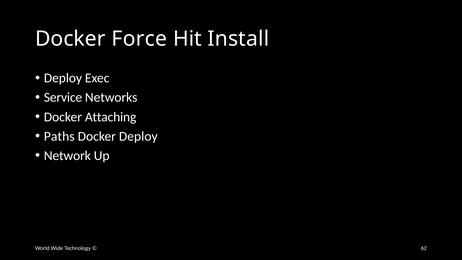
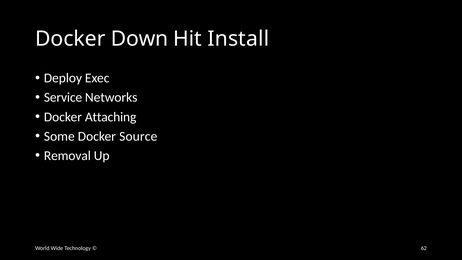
Force: Force -> Down
Paths: Paths -> Some
Docker Deploy: Deploy -> Source
Network: Network -> Removal
